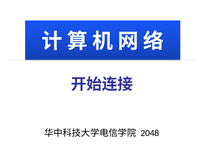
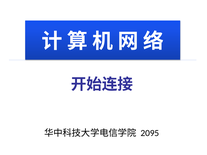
2048: 2048 -> 2095
